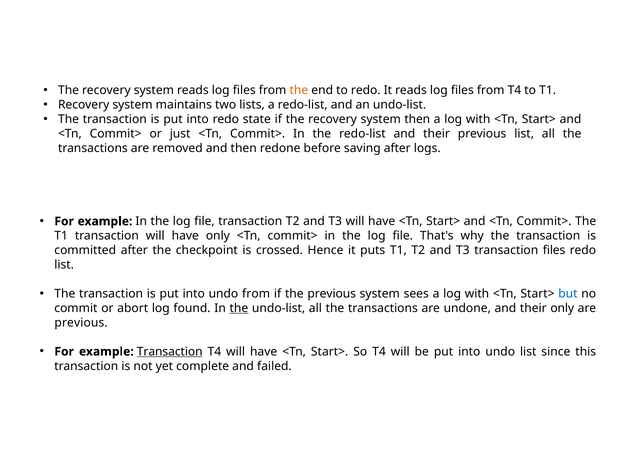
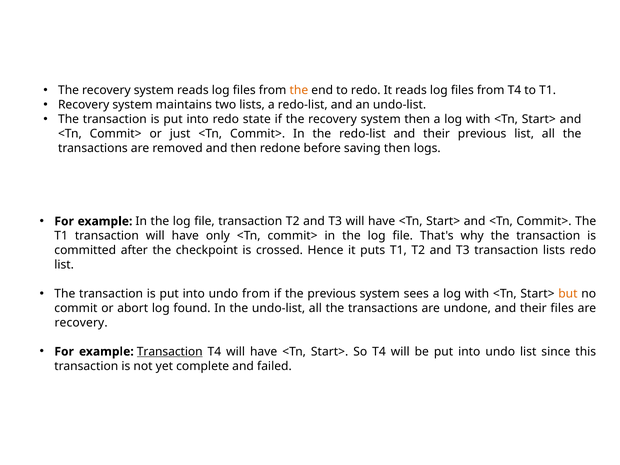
saving after: after -> then
transaction files: files -> lists
but colour: blue -> orange
the at (239, 308) underline: present -> none
their only: only -> files
previous at (81, 323): previous -> recovery
